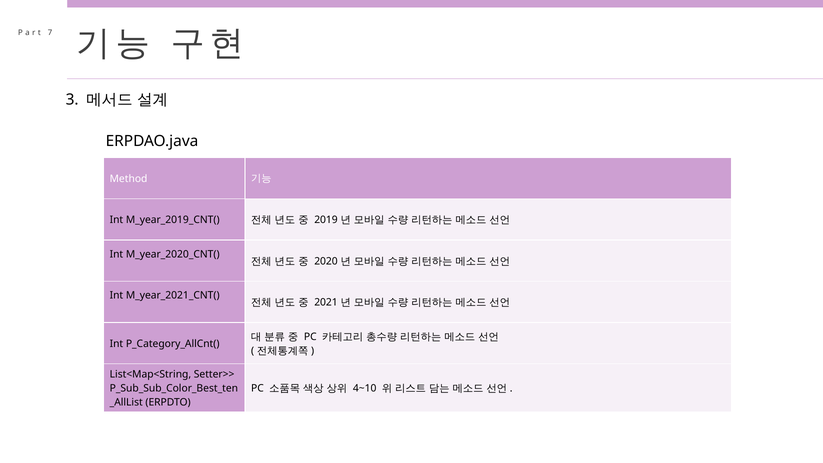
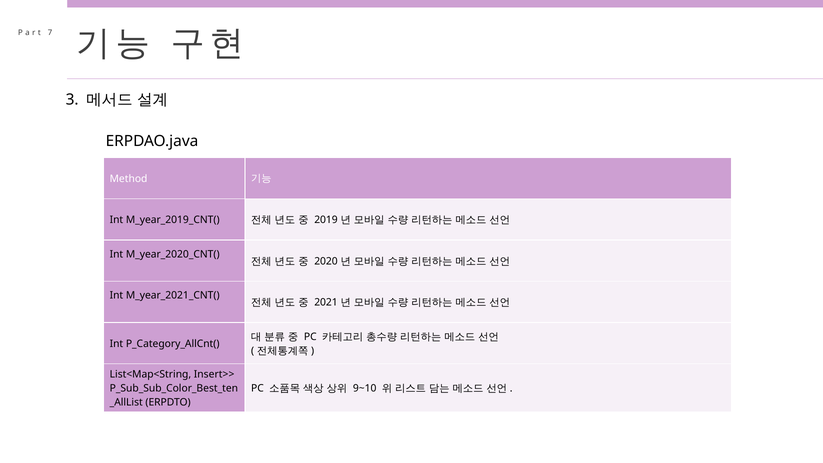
Setter>>: Setter>> -> Insert>>
4~10: 4~10 -> 9~10
